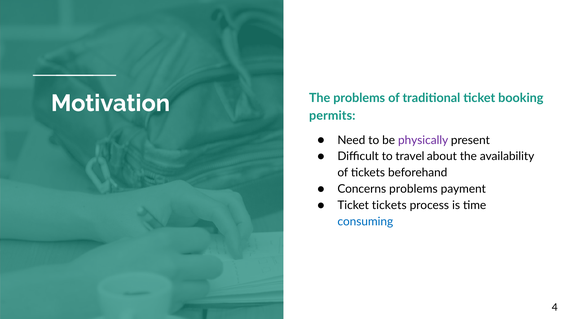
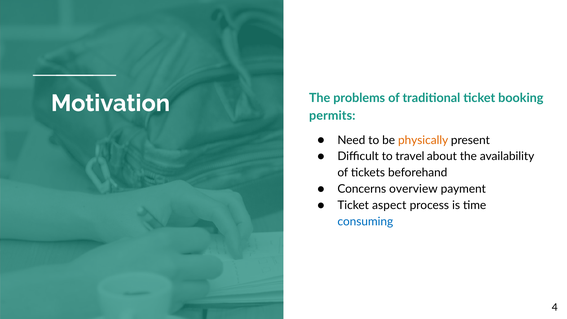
physically colour: purple -> orange
Concerns problems: problems -> overview
Ticket tickets: tickets -> aspect
